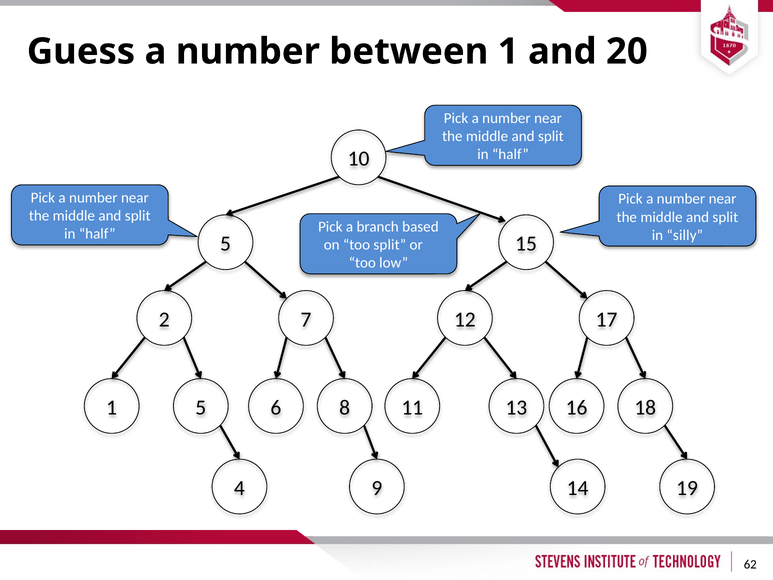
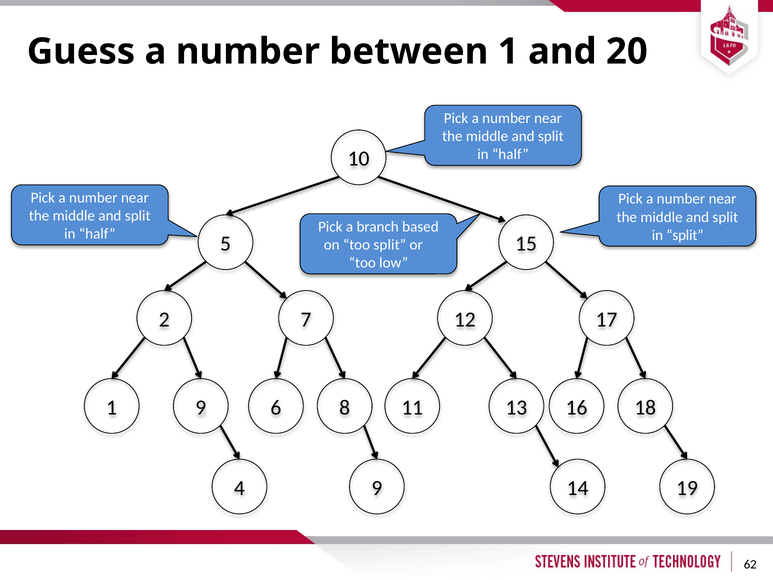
in silly: silly -> split
1 5: 5 -> 9
